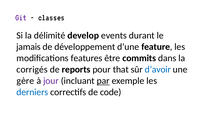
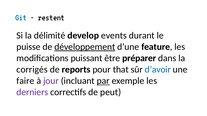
Git colour: purple -> blue
classes: classes -> restent
jamais: jamais -> puisse
développement underline: none -> present
features: features -> puissant
commits: commits -> préparer
gère: gère -> faire
derniers colour: blue -> purple
code: code -> peut
